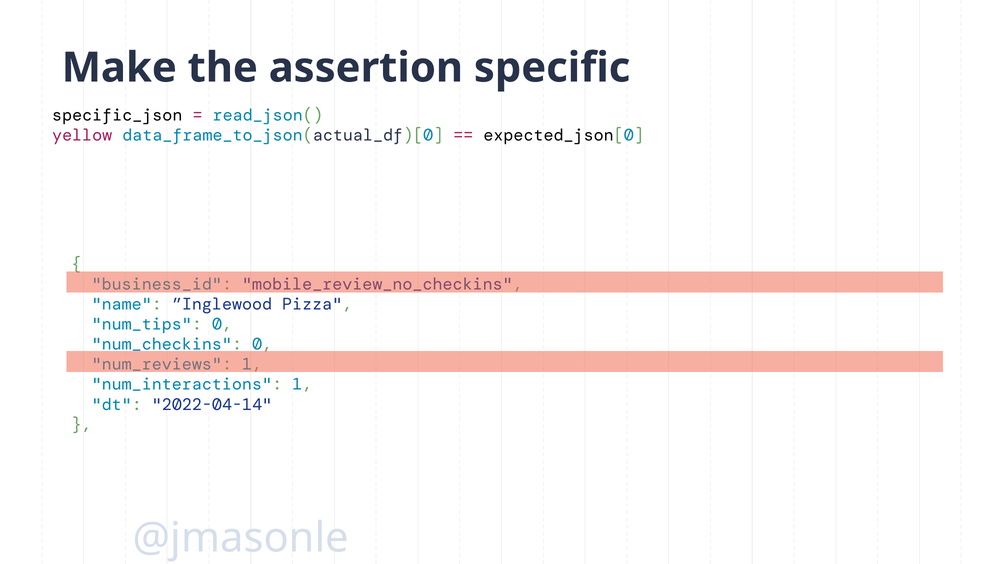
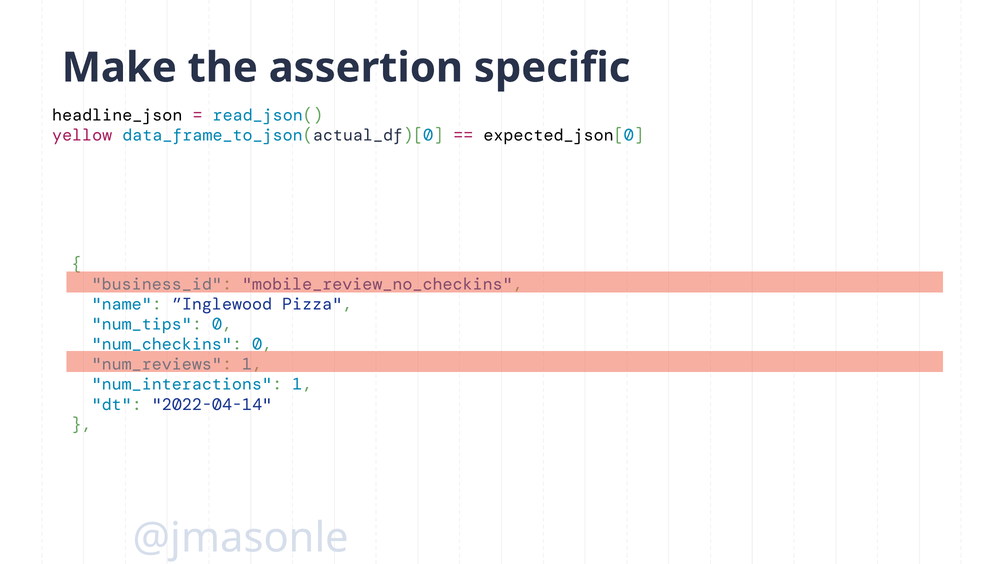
specific_json: specific_json -> headline_json
